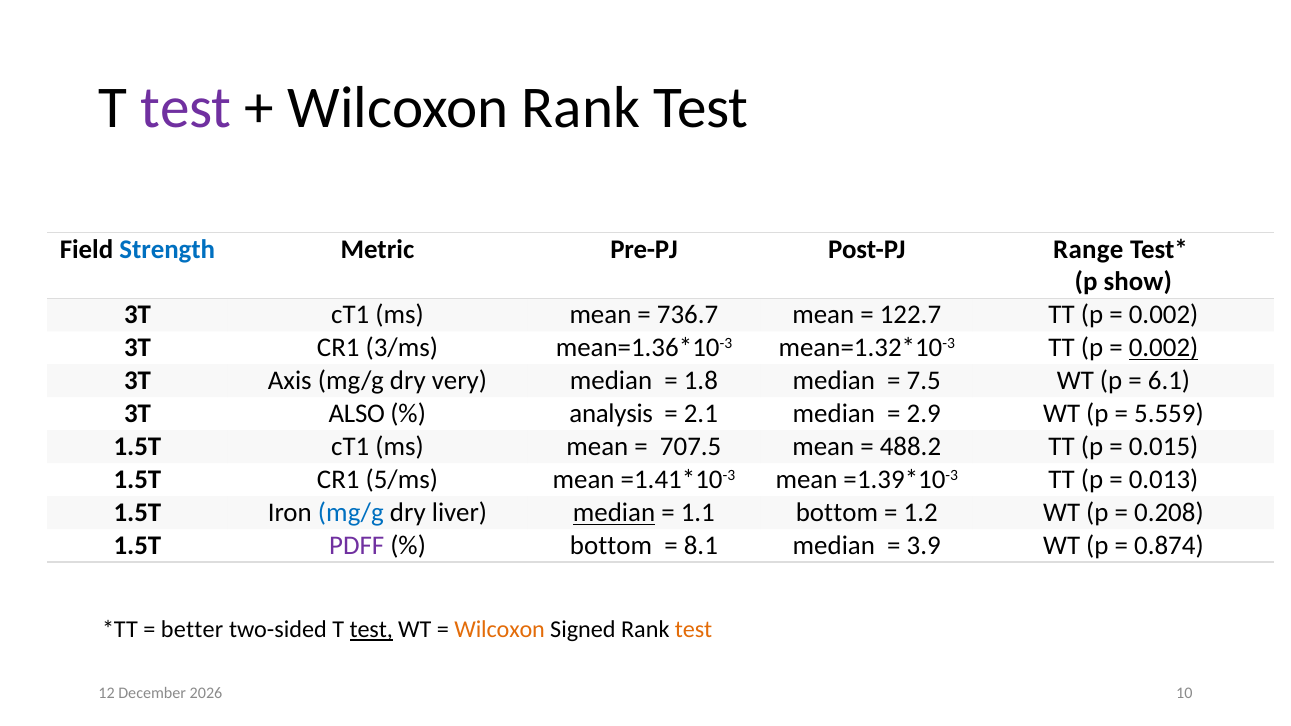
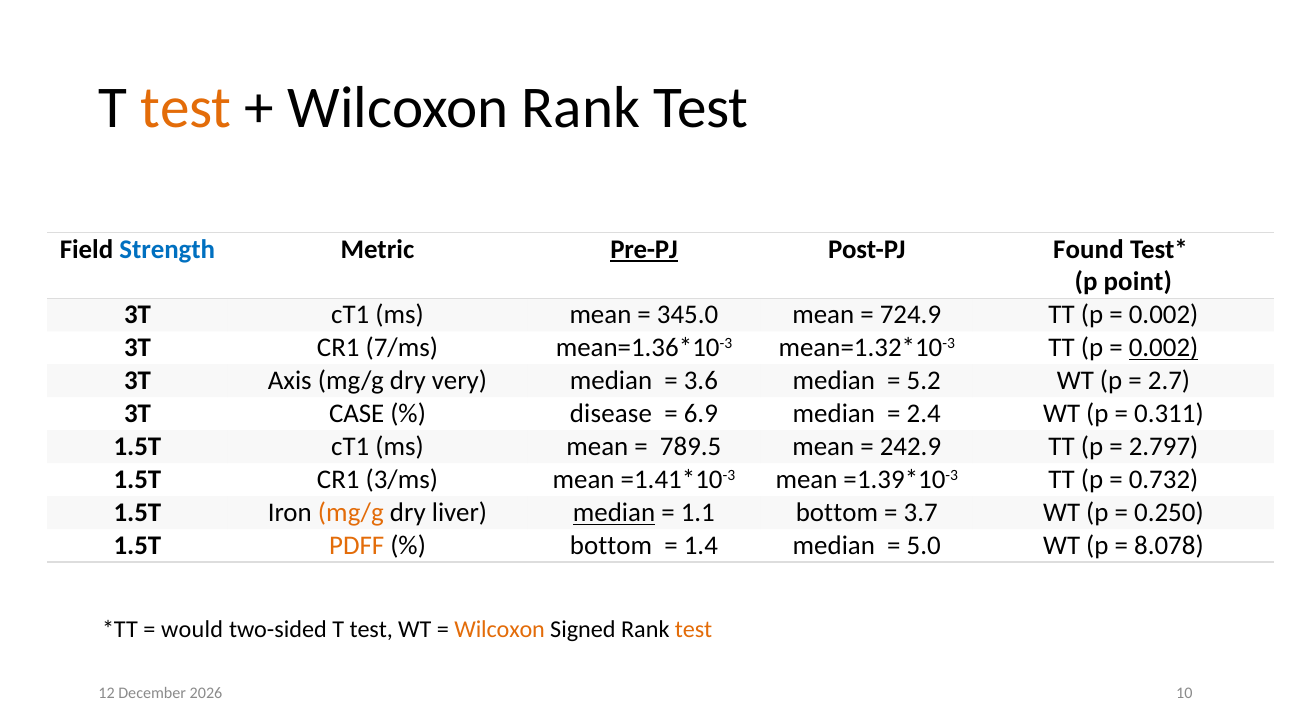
test at (186, 108) colour: purple -> orange
Pre-PJ underline: none -> present
Range: Range -> Found
show: show -> point
736.7: 736.7 -> 345.0
122.7: 122.7 -> 724.9
3/ms: 3/ms -> 7/ms
1.8: 1.8 -> 3.6
7.5: 7.5 -> 5.2
6.1: 6.1 -> 2.7
ALSO: ALSO -> CASE
analysis: analysis -> disease
2.1: 2.1 -> 6.9
2.9: 2.9 -> 2.4
5.559: 5.559 -> 0.311
707.5: 707.5 -> 789.5
488.2: 488.2 -> 242.9
0.015: 0.015 -> 2.797
5/ms: 5/ms -> 3/ms
0.013: 0.013 -> 0.732
mg/g at (351, 513) colour: blue -> orange
1.2: 1.2 -> 3.7
0.208: 0.208 -> 0.250
PDFF colour: purple -> orange
8.1: 8.1 -> 1.4
3.9: 3.9 -> 5.0
0.874: 0.874 -> 8.078
better: better -> would
test at (371, 630) underline: present -> none
